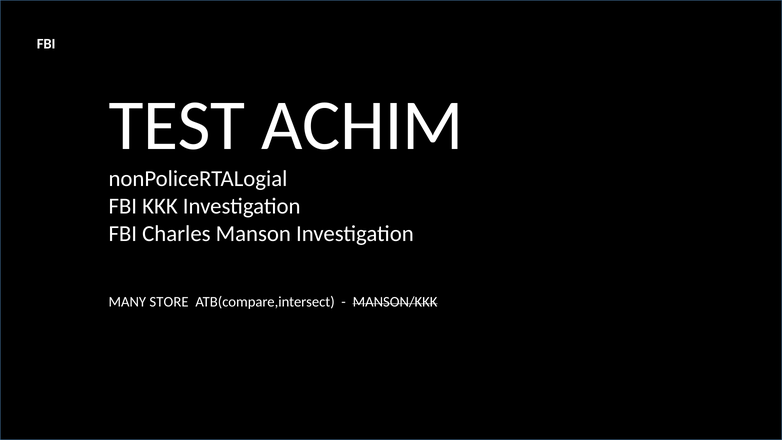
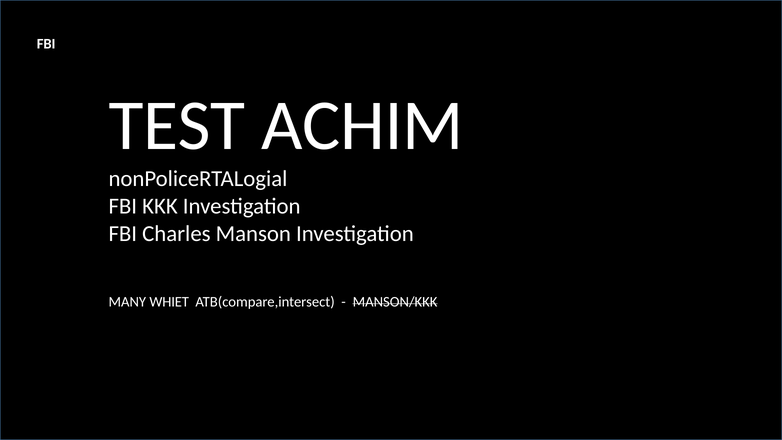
STORE: STORE -> WHIET
